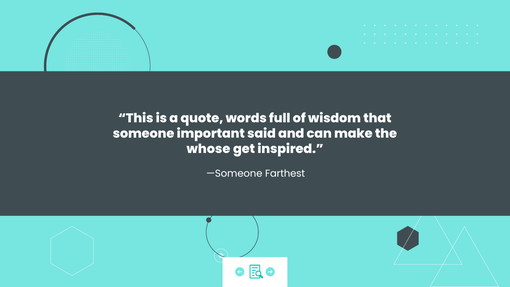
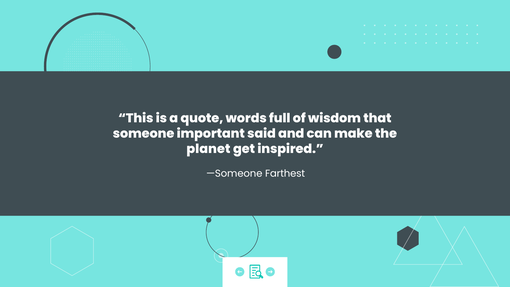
whose: whose -> planet
